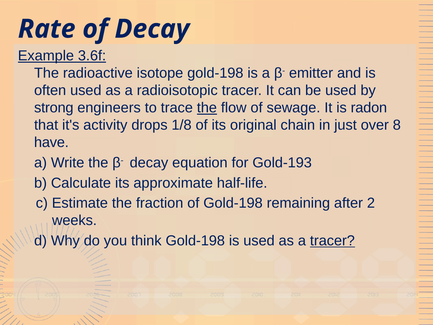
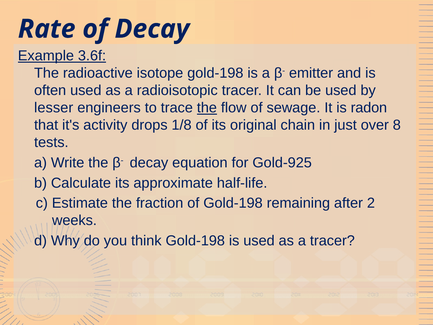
strong: strong -> lesser
have: have -> tests
Gold-193: Gold-193 -> Gold-925
tracer at (332, 241) underline: present -> none
